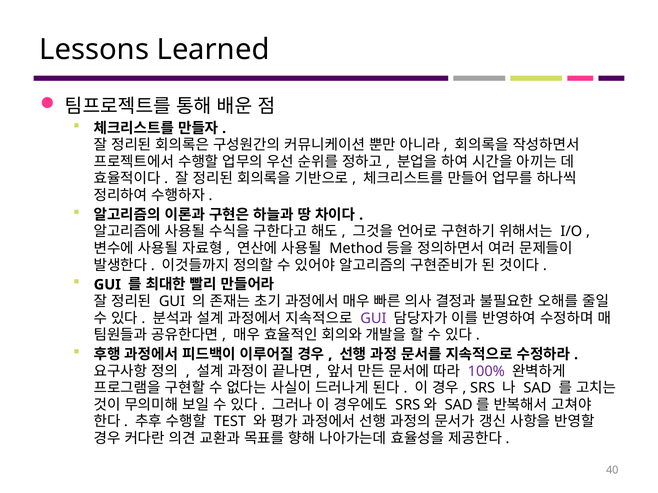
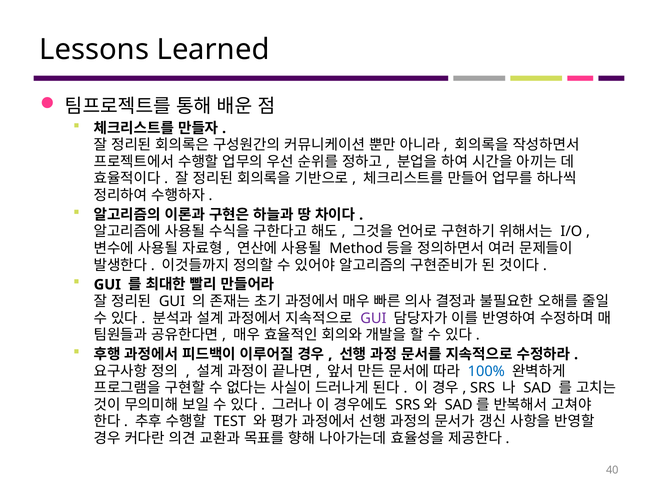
100% colour: purple -> blue
